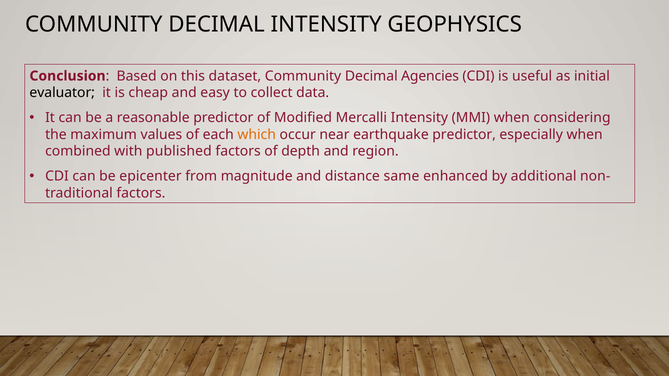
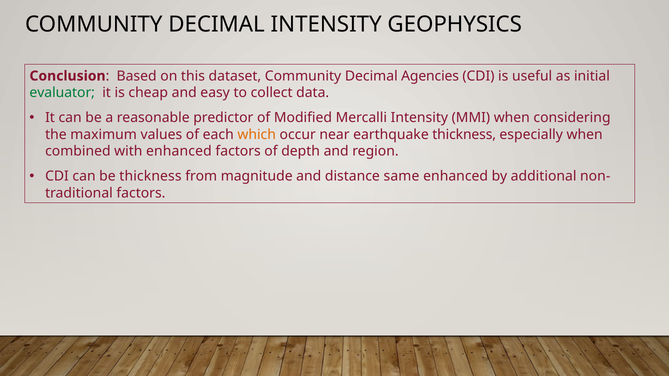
evaluator colour: black -> green
earthquake predictor: predictor -> thickness
with published: published -> enhanced
be epicenter: epicenter -> thickness
